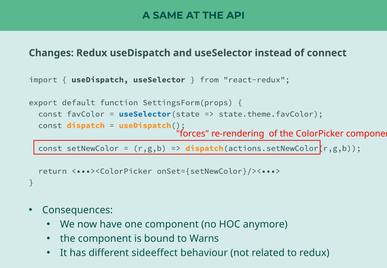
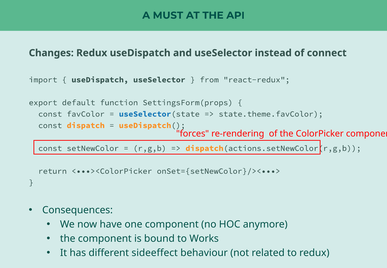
SAME: SAME -> MUST
Warns: Warns -> Works
